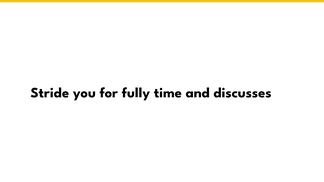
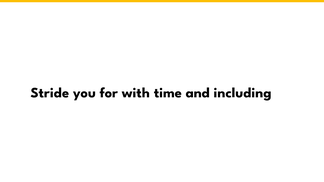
fully: fully -> with
discusses: discusses -> including
